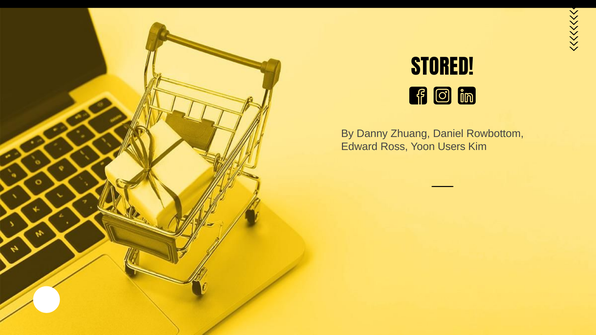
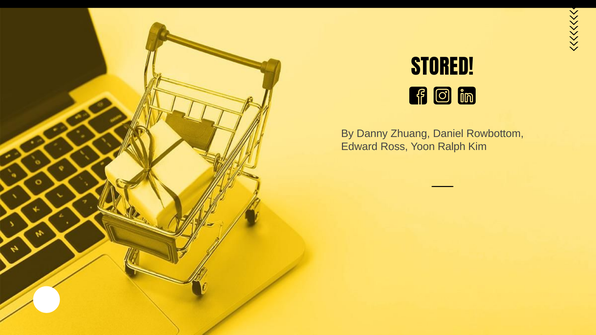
Users: Users -> Ralph
